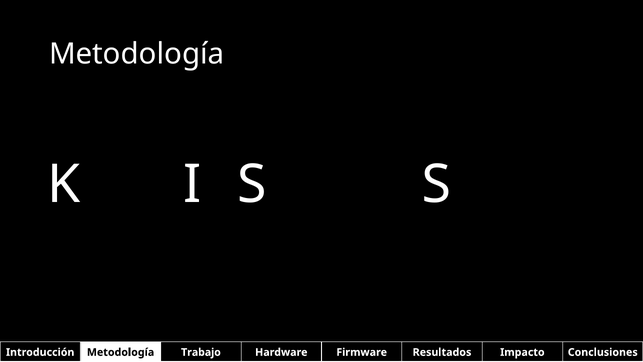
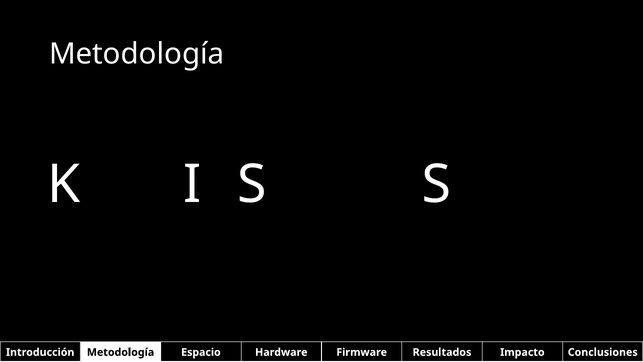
Trabajo: Trabajo -> Espacio
